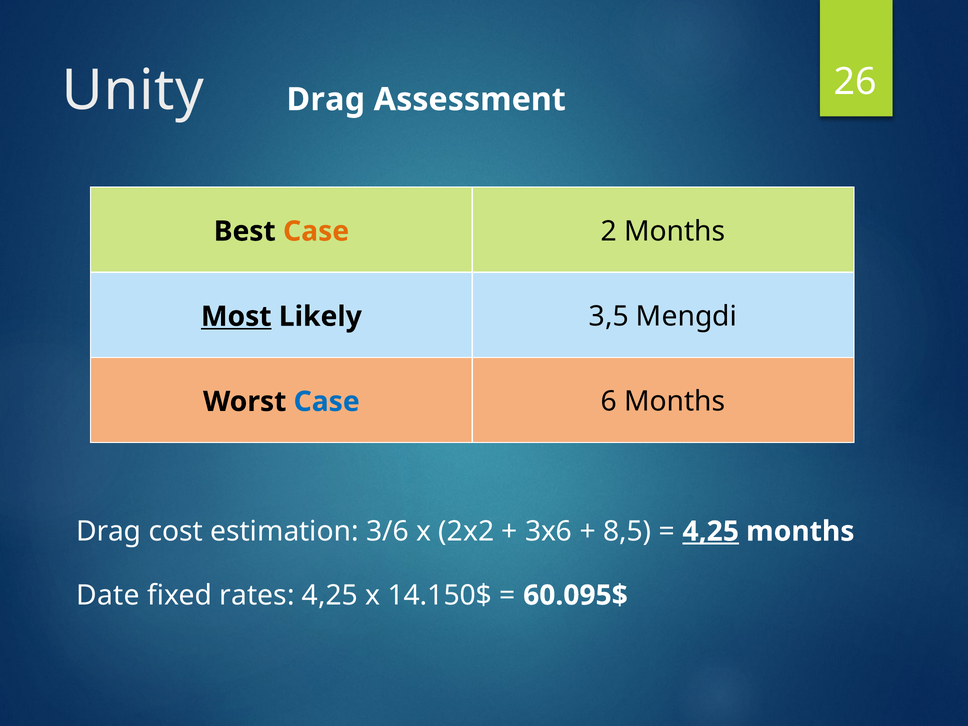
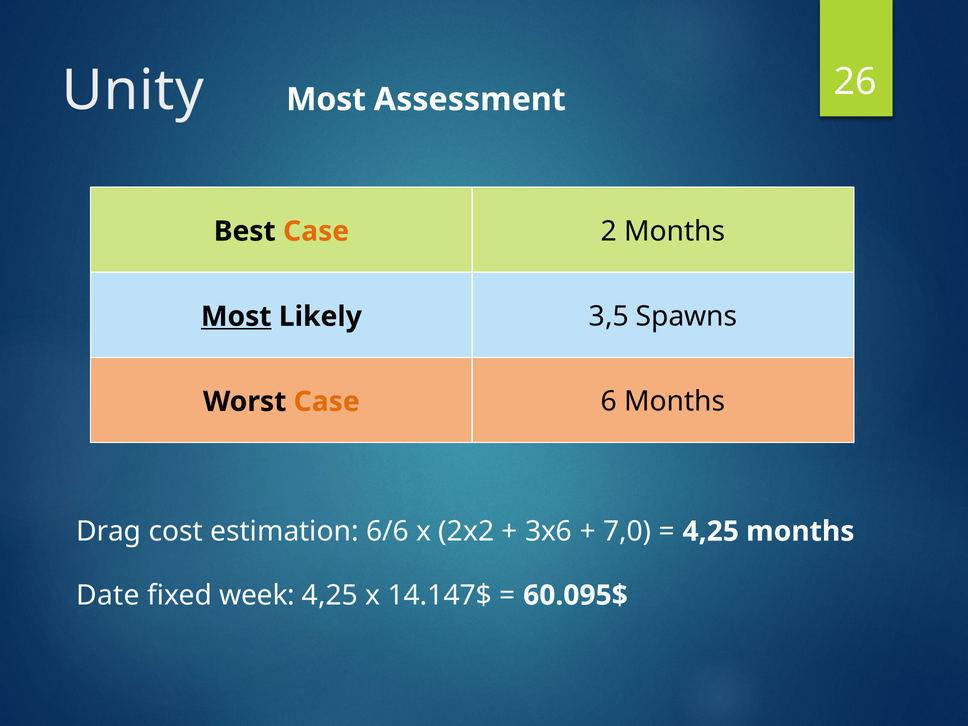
Drag at (326, 100): Drag -> Most
Mengdi: Mengdi -> Spawns
Case at (327, 402) colour: blue -> orange
3/6: 3/6 -> 6/6
8,5: 8,5 -> 7,0
4,25 at (711, 531) underline: present -> none
rates: rates -> week
14.150$: 14.150$ -> 14.147$
